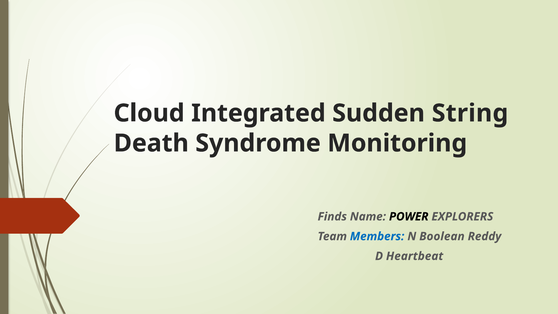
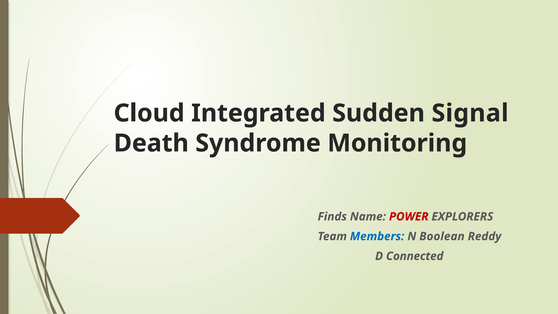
String: String -> Signal
POWER colour: black -> red
Heartbeat: Heartbeat -> Connected
